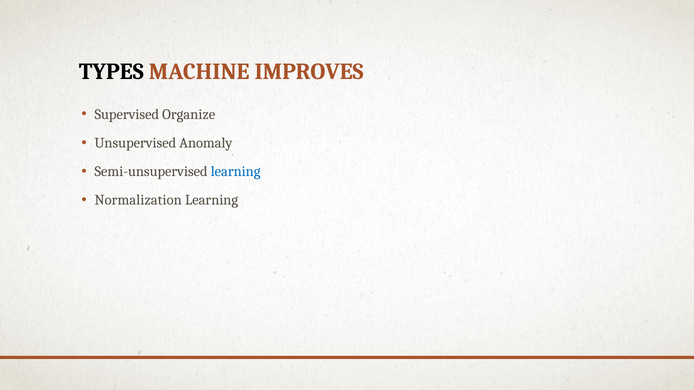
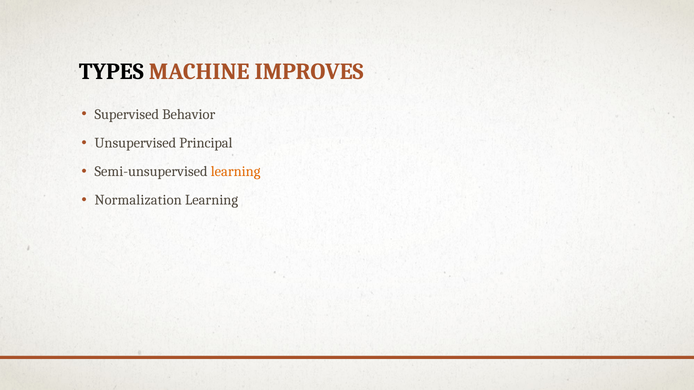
Organize: Organize -> Behavior
Anomaly: Anomaly -> Principal
learning at (236, 172) colour: blue -> orange
